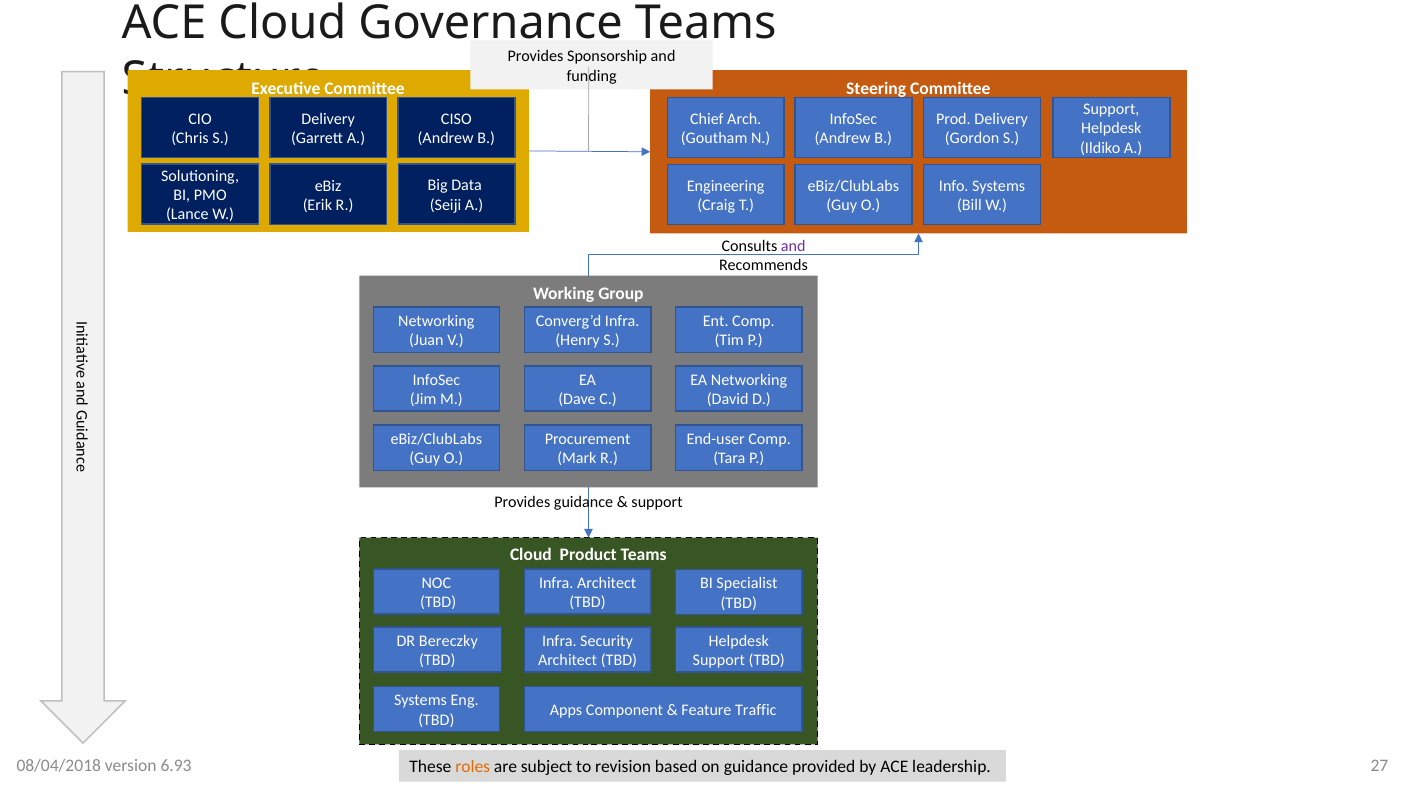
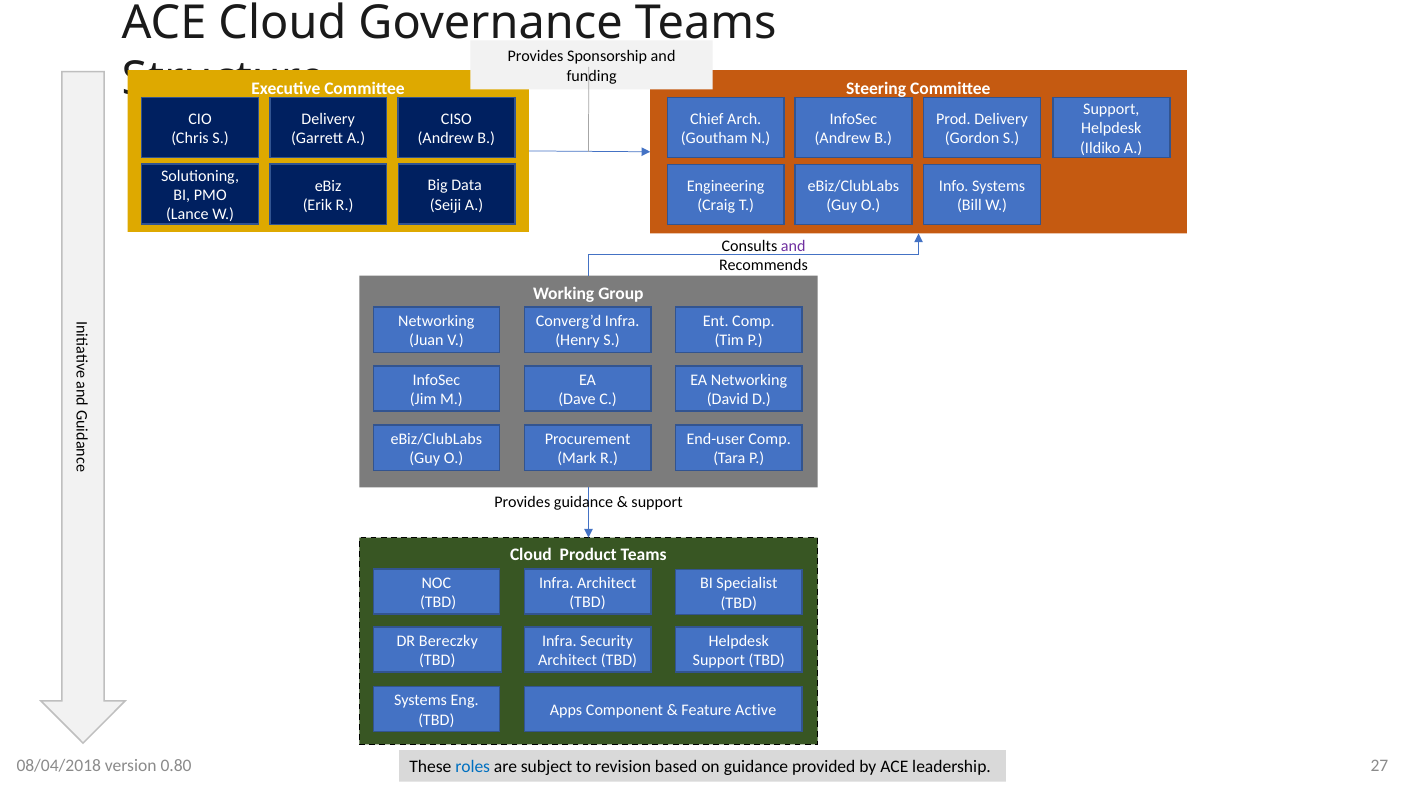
Traffic: Traffic -> Active
6.93: 6.93 -> 0.80
roles colour: orange -> blue
